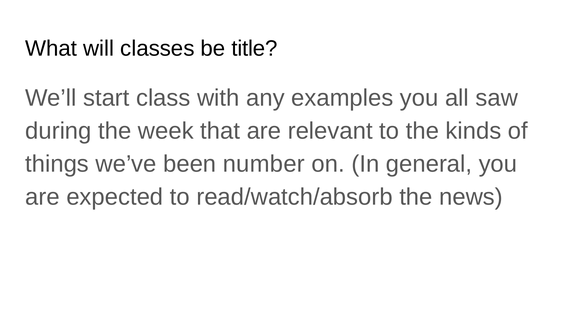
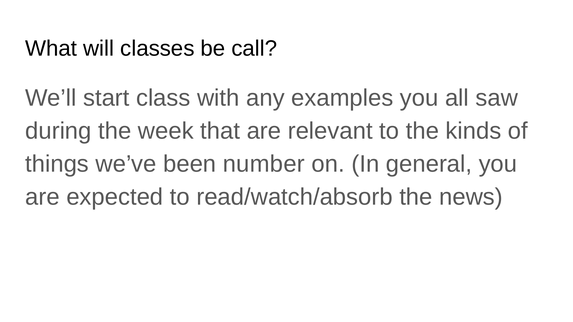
title: title -> call
